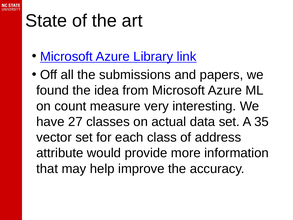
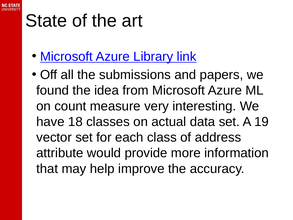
27: 27 -> 18
35: 35 -> 19
